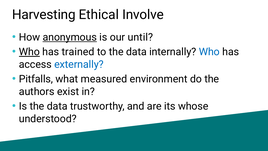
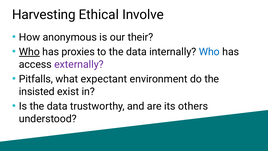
anonymous underline: present -> none
until: until -> their
trained: trained -> proxies
externally colour: blue -> purple
measured: measured -> expectant
authors: authors -> insisted
whose: whose -> others
